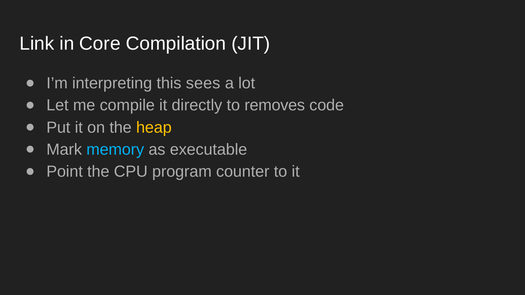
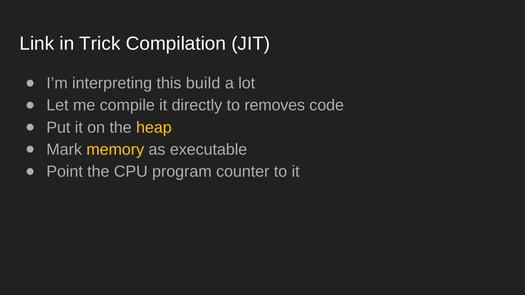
Core: Core -> Trick
sees: sees -> build
memory colour: light blue -> yellow
